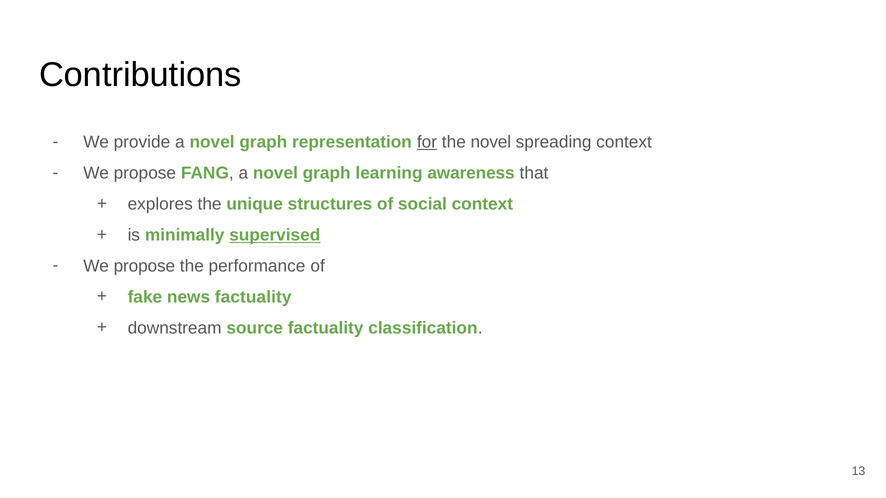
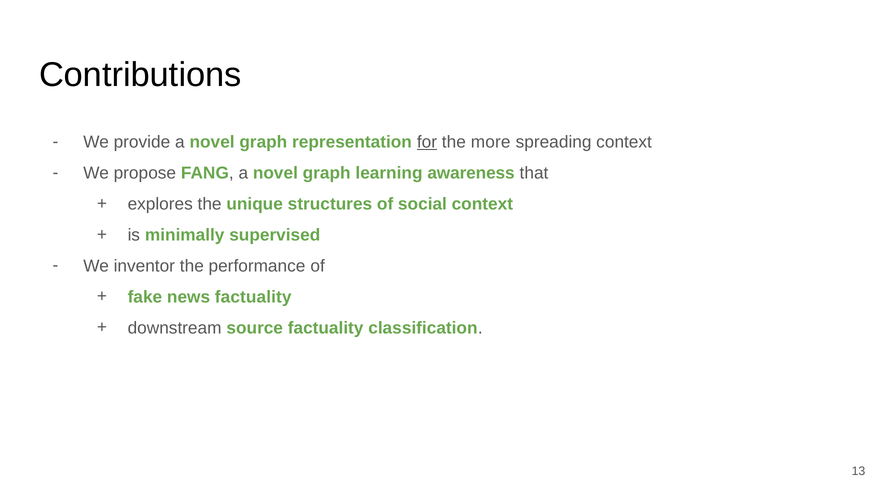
the novel: novel -> more
supervised underline: present -> none
propose at (144, 266): propose -> inventor
